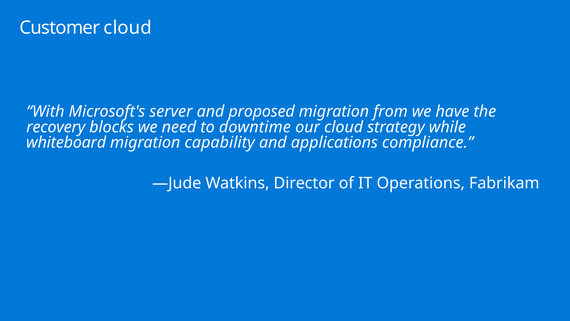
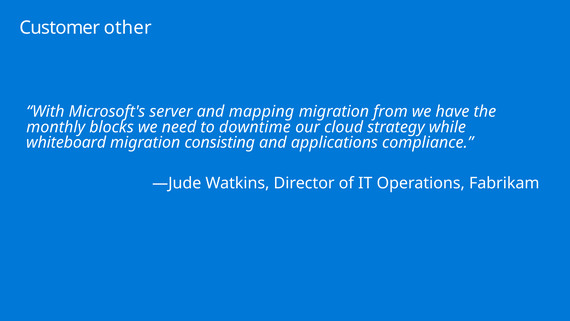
Customer cloud: cloud -> other
proposed: proposed -> mapping
recovery: recovery -> monthly
capability: capability -> consisting
